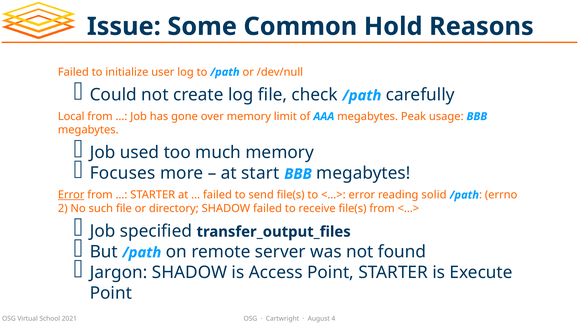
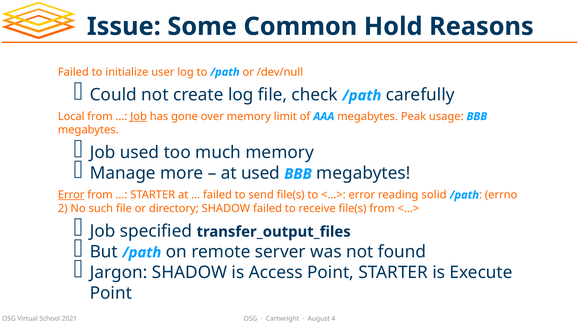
Job at (139, 116) underline: none -> present
Focuses: Focuses -> Manage
at start: start -> used
